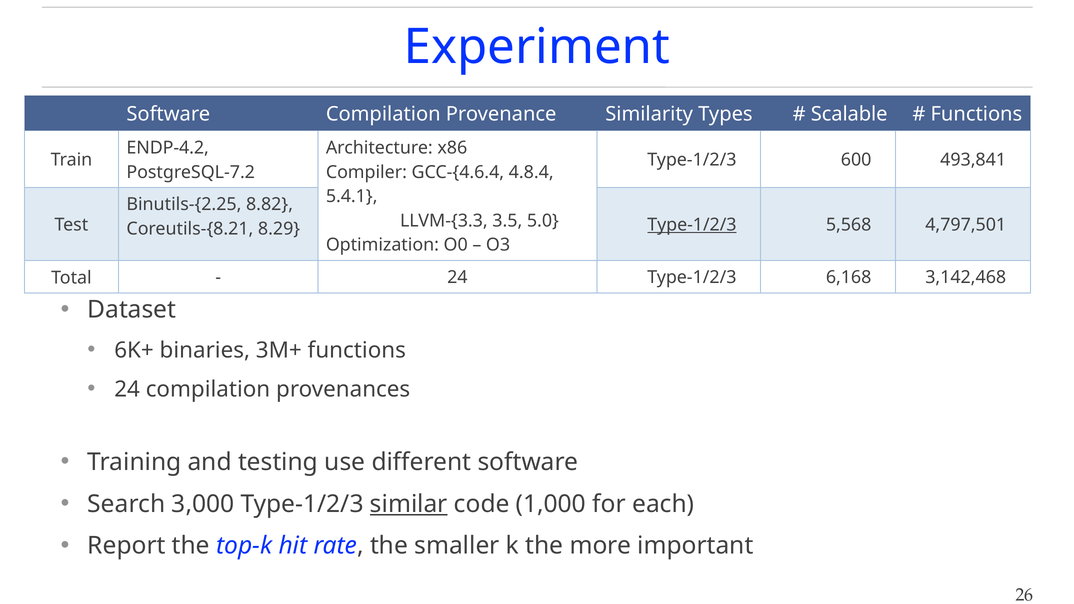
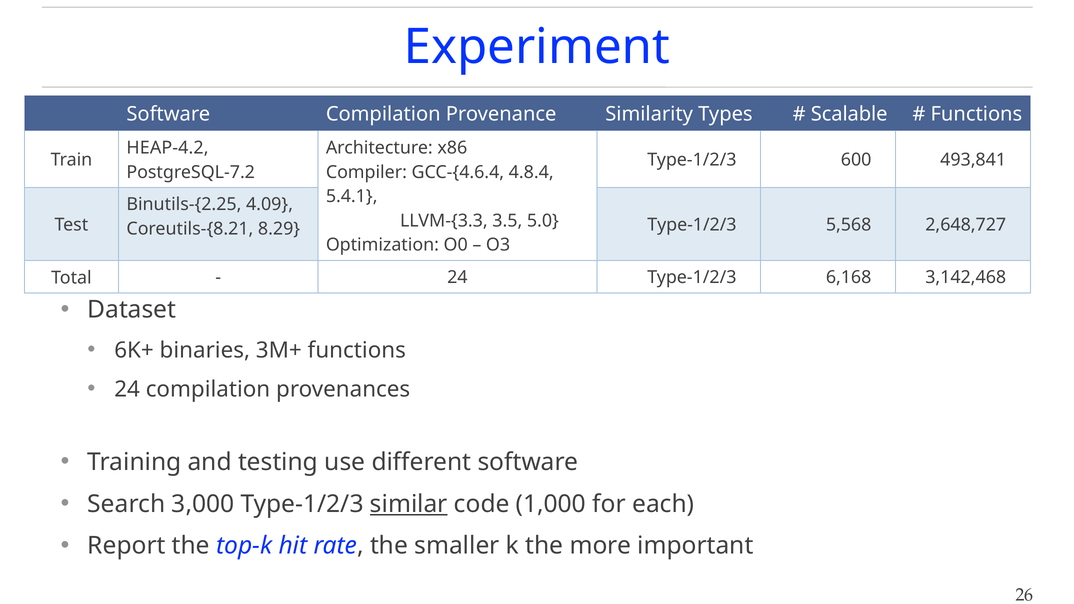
ENDP-4.2: ENDP-4.2 -> HEAP-4.2
8.82: 8.82 -> 4.09
Type-1/2/3 at (692, 225) underline: present -> none
4,797,501: 4,797,501 -> 2,648,727
